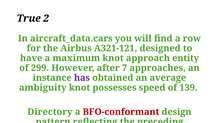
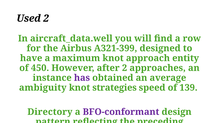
True: True -> Used
aircraft_data.cars: aircraft_data.cars -> aircraft_data.well
A321-121: A321-121 -> A321-399
299: 299 -> 450
after 7: 7 -> 2
possesses: possesses -> strategies
BFO-conformant colour: red -> purple
